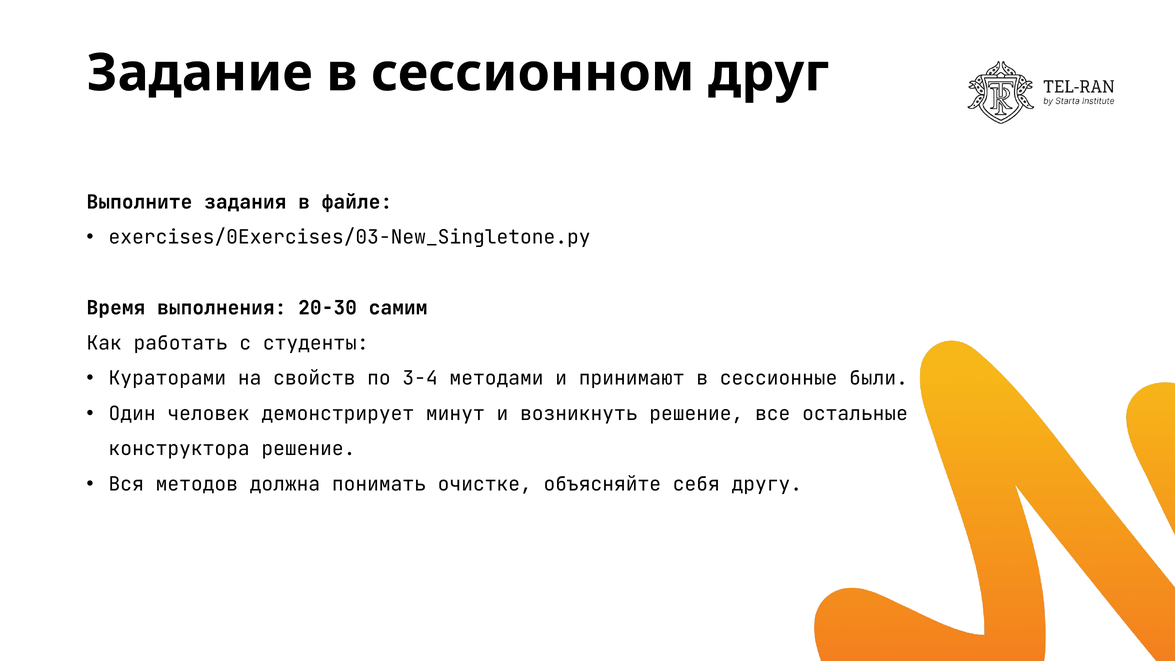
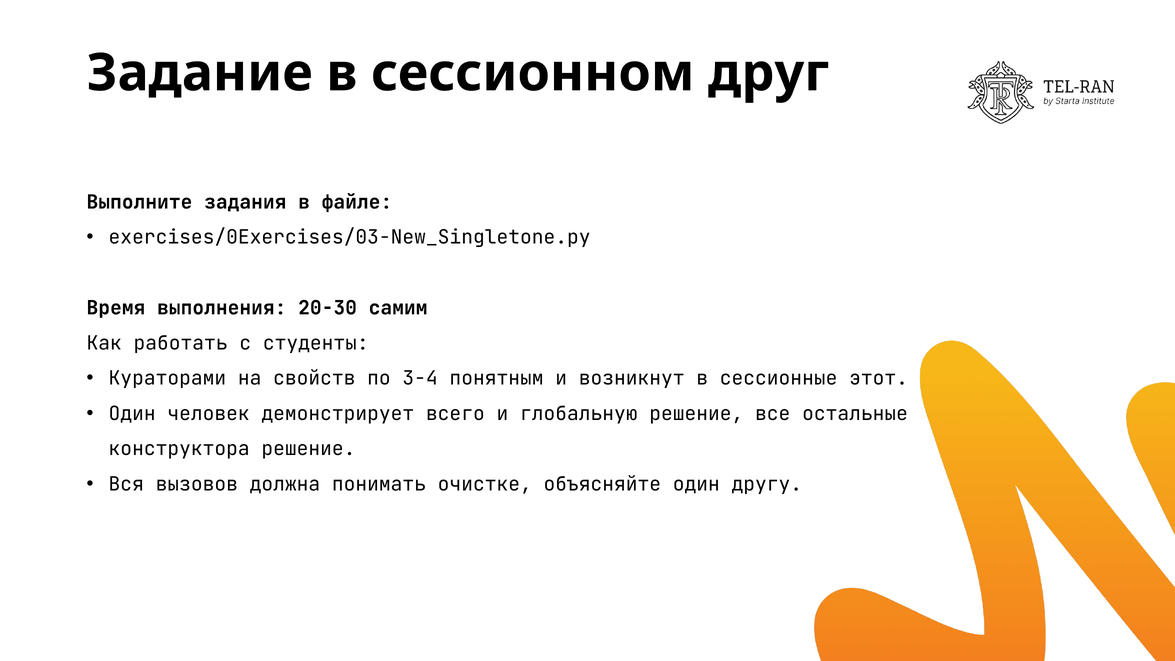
методами: методами -> понятным
принимают: принимают -> возникнут
были: были -> этот
минут: минут -> всего
возникнуть: возникнуть -> глобальную
методов: методов -> вызовов
объясняйте себя: себя -> один
